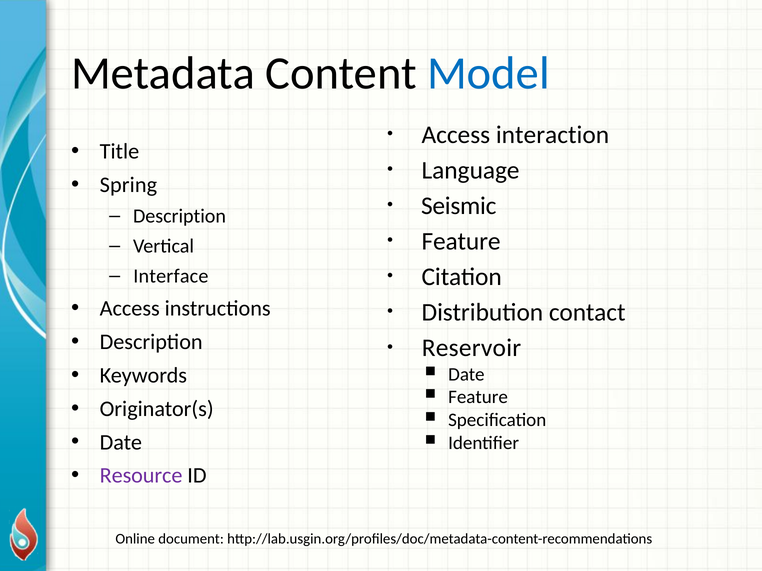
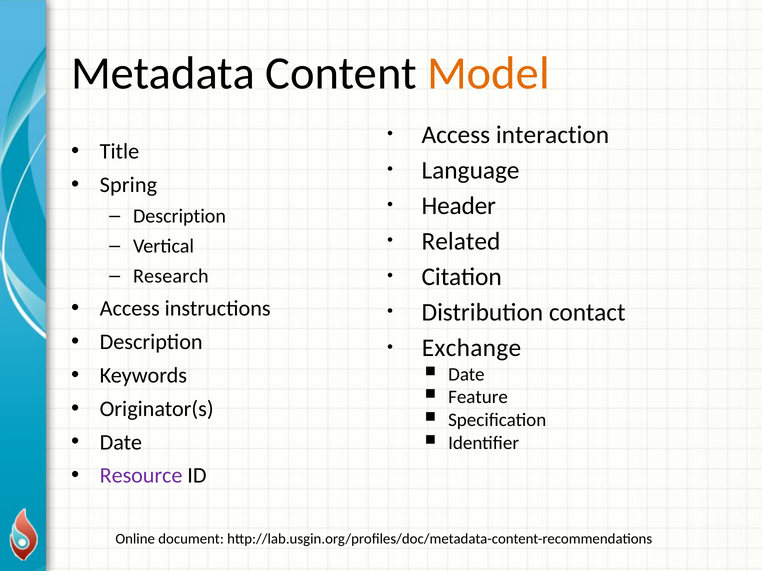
Model colour: blue -> orange
Seismic: Seismic -> Header
Feature at (461, 242): Feature -> Related
Interface: Interface -> Research
Reservoir: Reservoir -> Exchange
